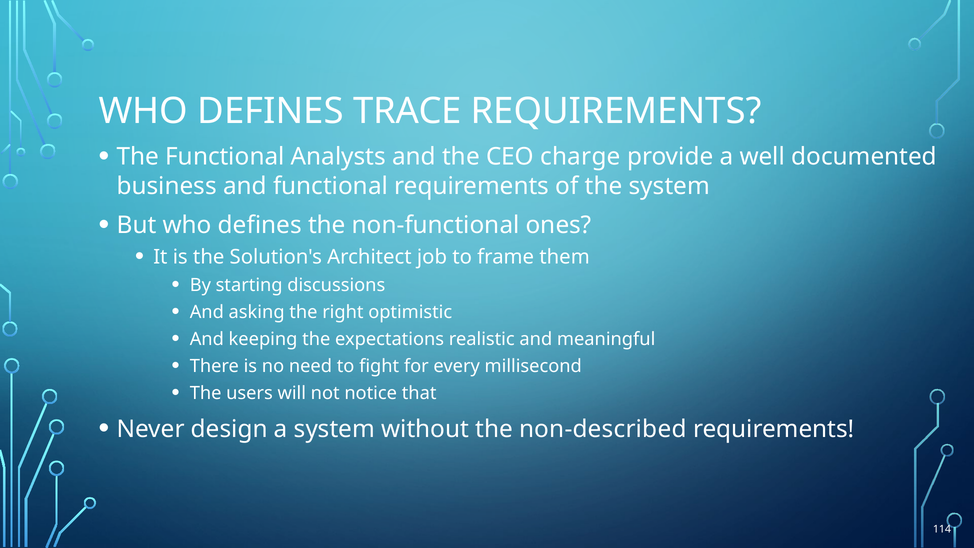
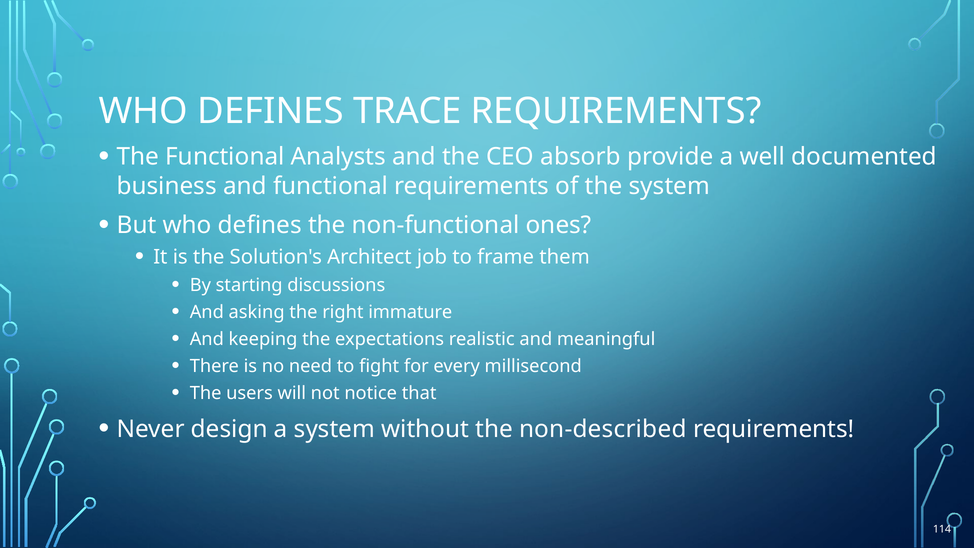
charge: charge -> absorb
optimistic: optimistic -> immature
